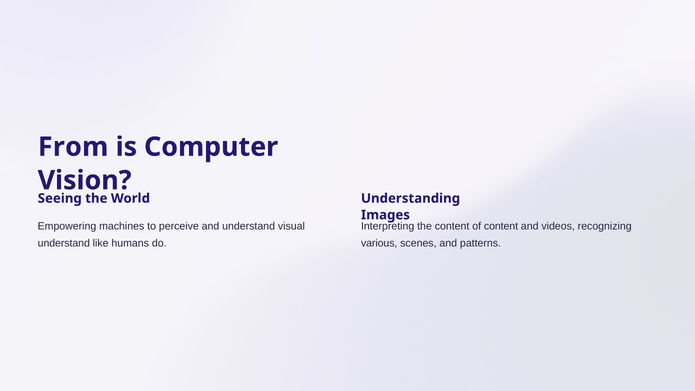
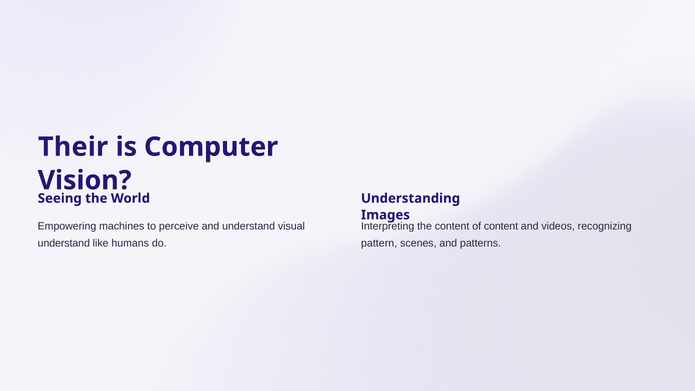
From: From -> Their
various: various -> pattern
